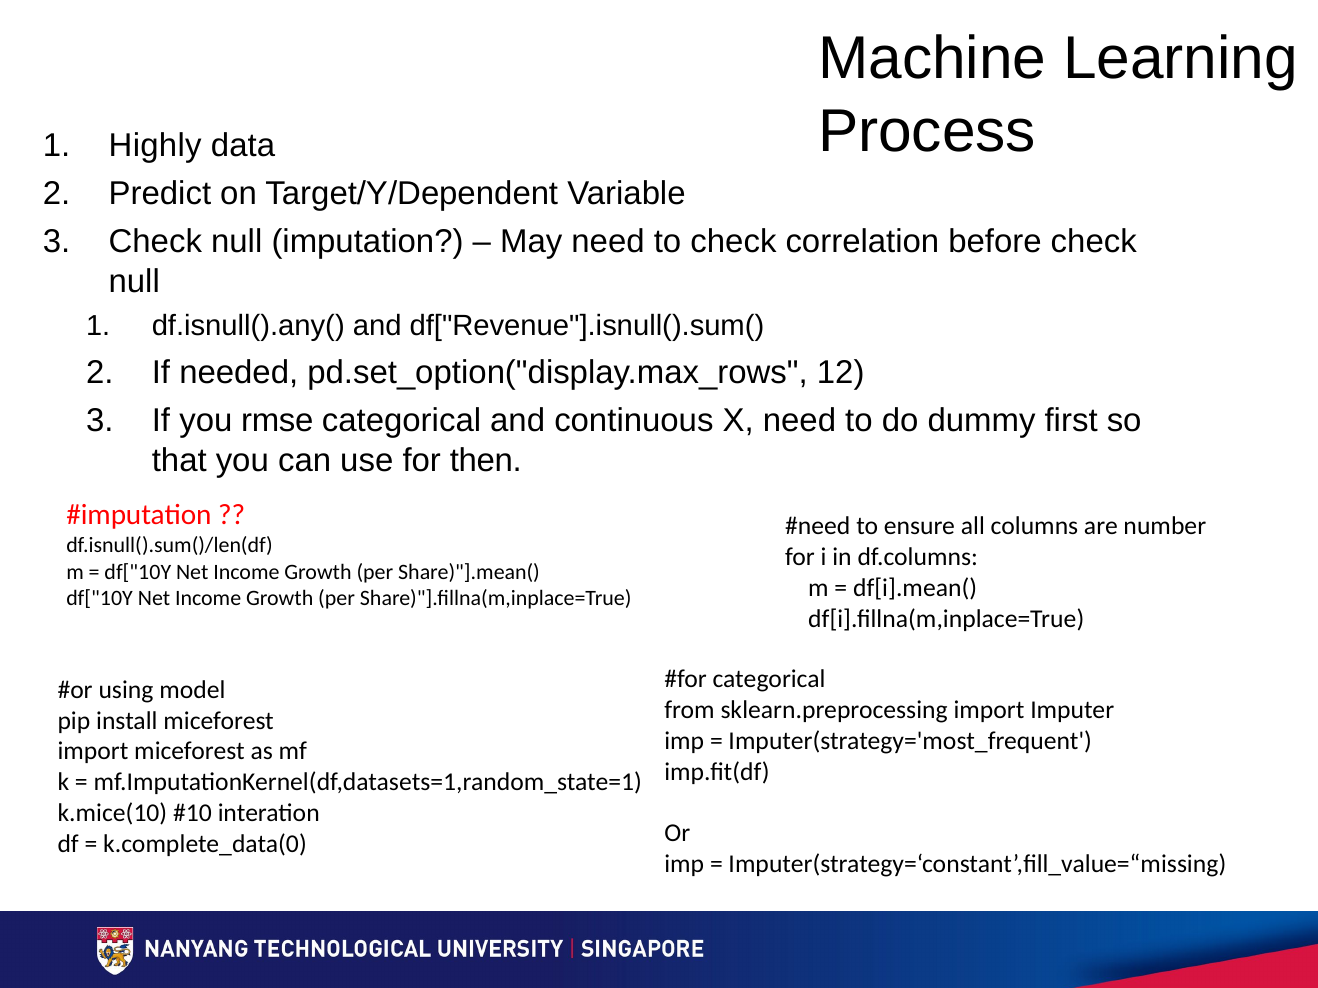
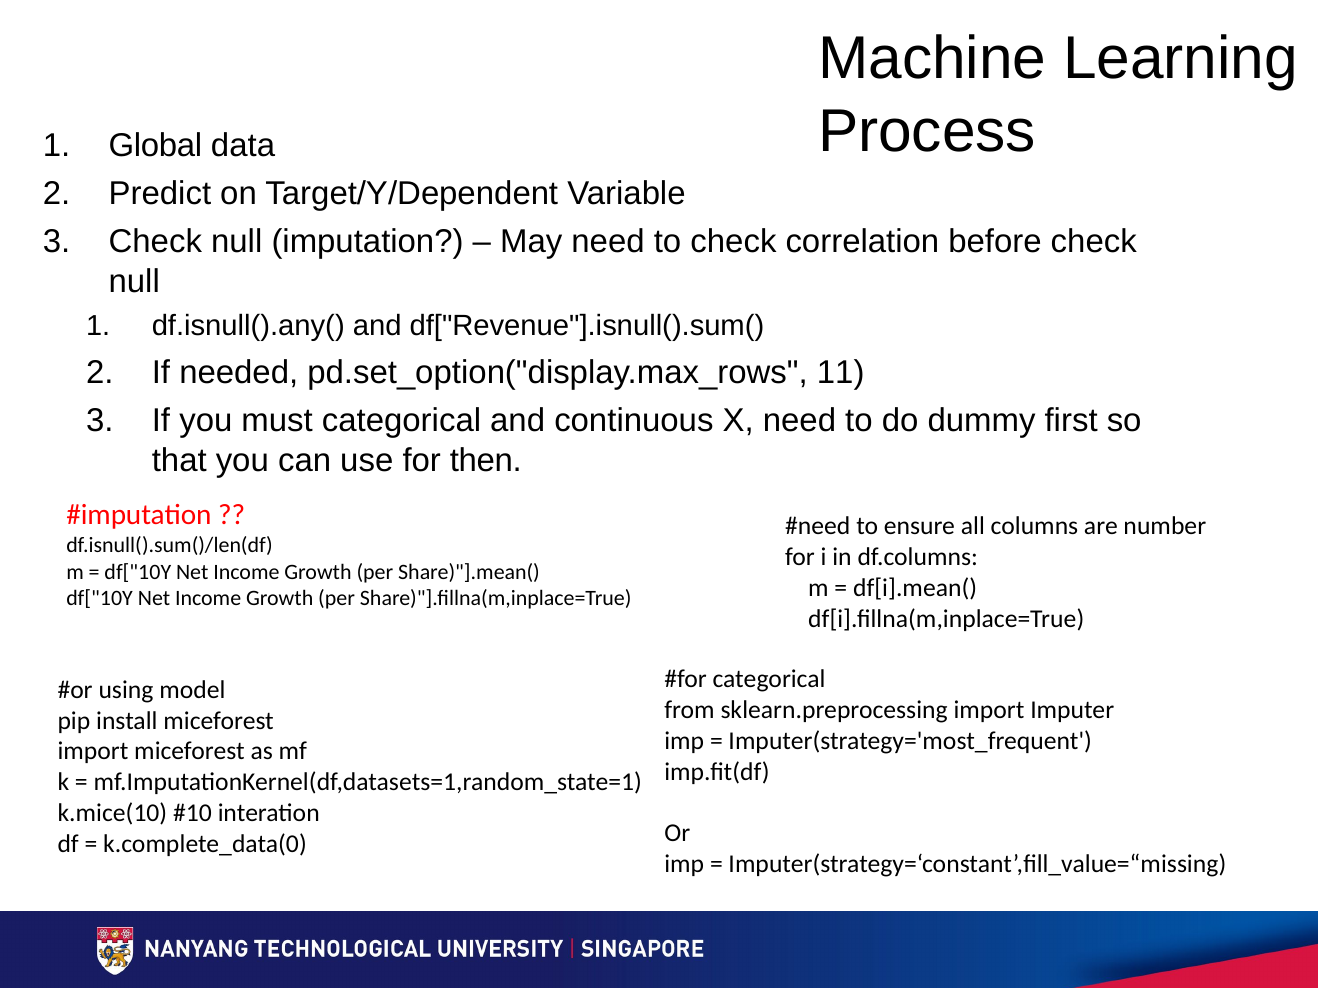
Highly: Highly -> Global
12: 12 -> 11
rmse: rmse -> must
